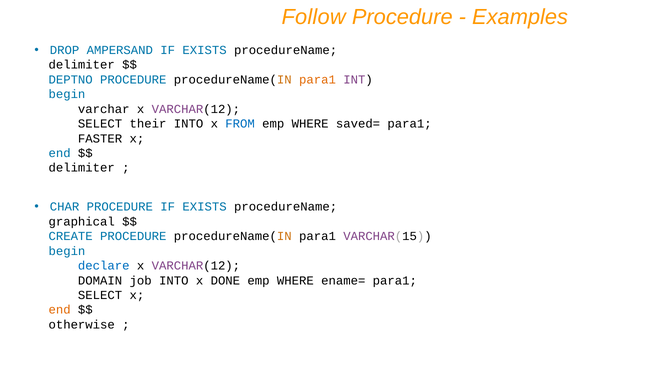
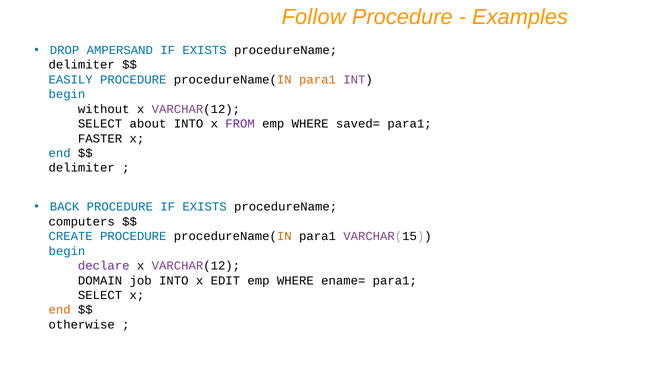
DEPTNO: DEPTNO -> EASILY
varchar: varchar -> without
their: their -> about
FROM colour: blue -> purple
CHAR: CHAR -> BACK
graphical: graphical -> computers
declare colour: blue -> purple
DONE: DONE -> EDIT
